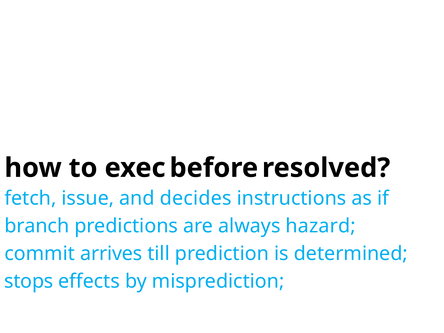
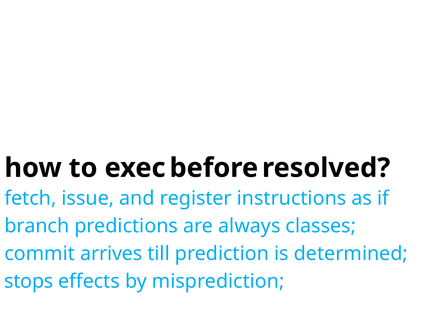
decides: decides -> register
hazard: hazard -> classes
